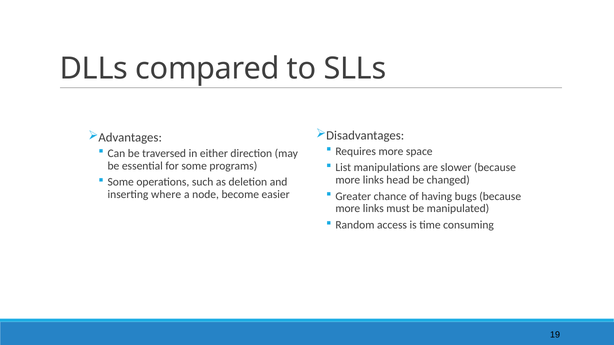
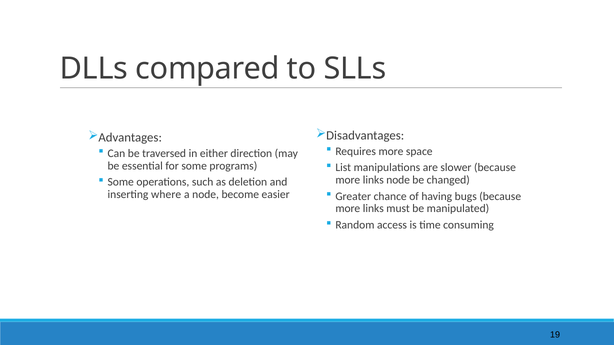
links head: head -> node
